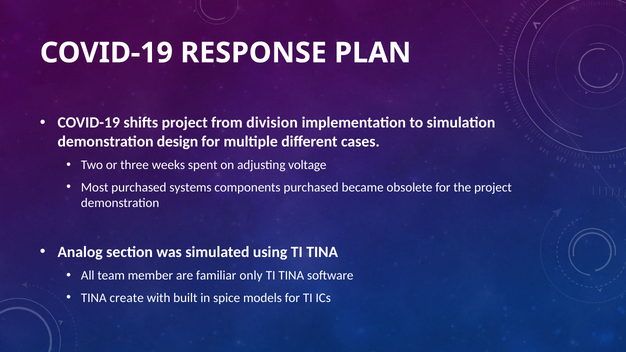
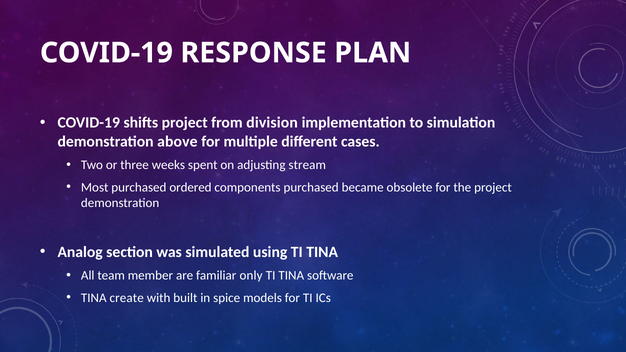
design: design -> above
voltage: voltage -> stream
systems: systems -> ordered
